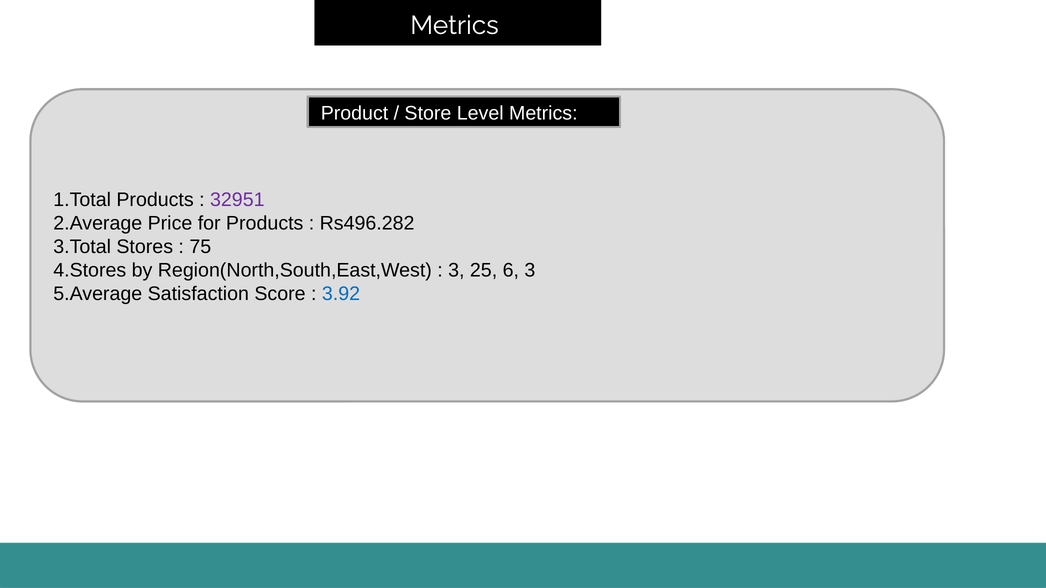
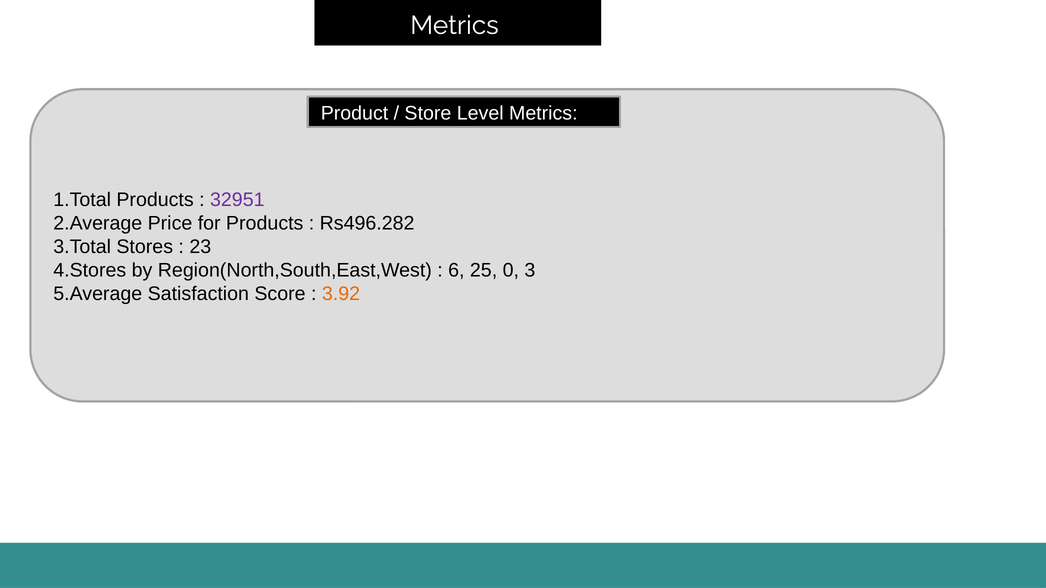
75: 75 -> 23
3 at (456, 270): 3 -> 6
6: 6 -> 0
3.92 colour: blue -> orange
